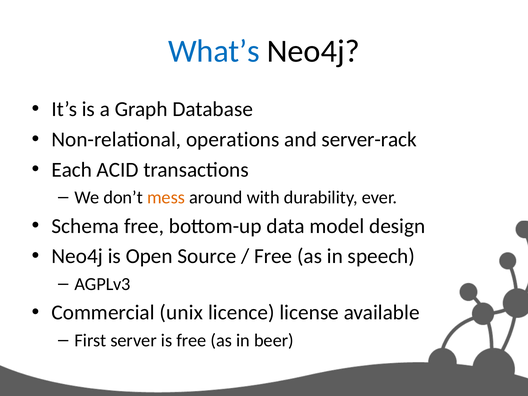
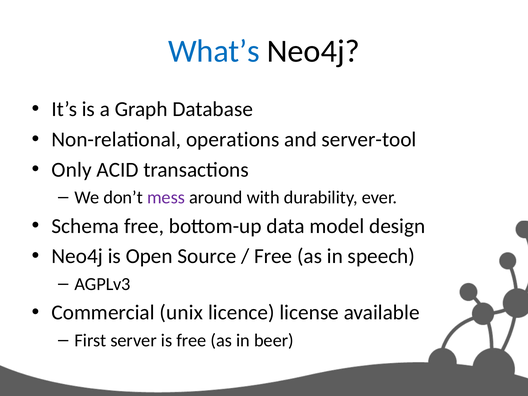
server-rack: server-rack -> server-tool
Each: Each -> Only
mess colour: orange -> purple
